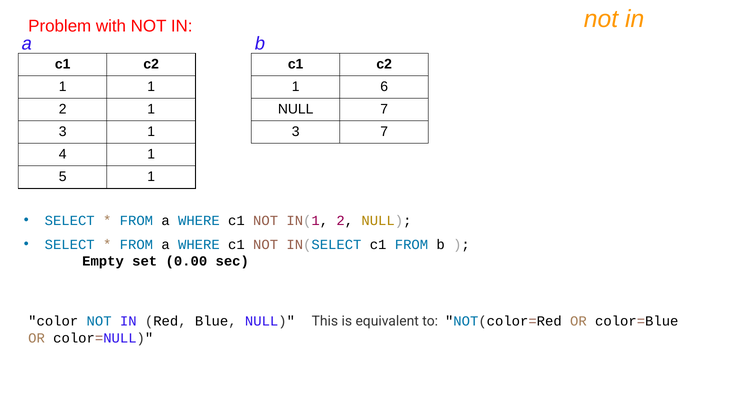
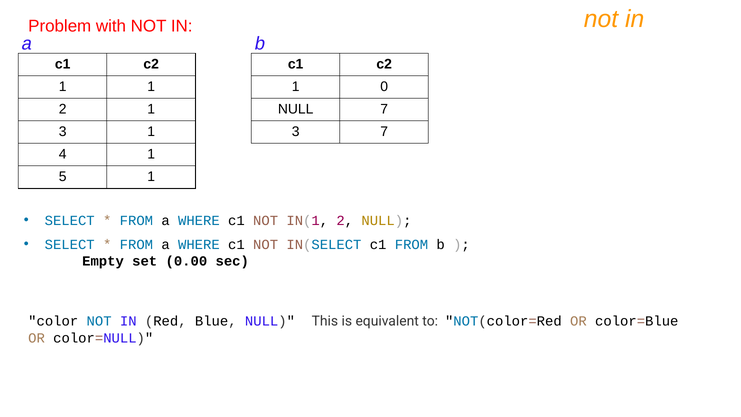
6: 6 -> 0
